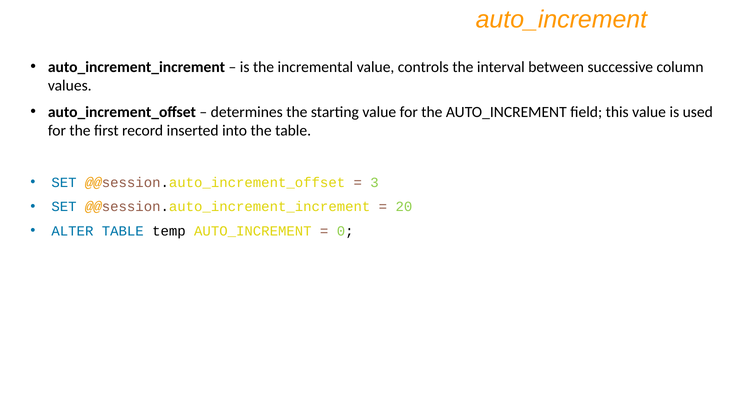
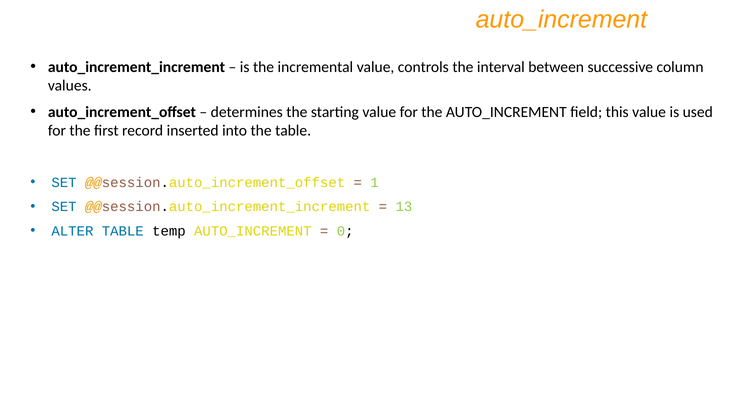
3: 3 -> 1
20: 20 -> 13
